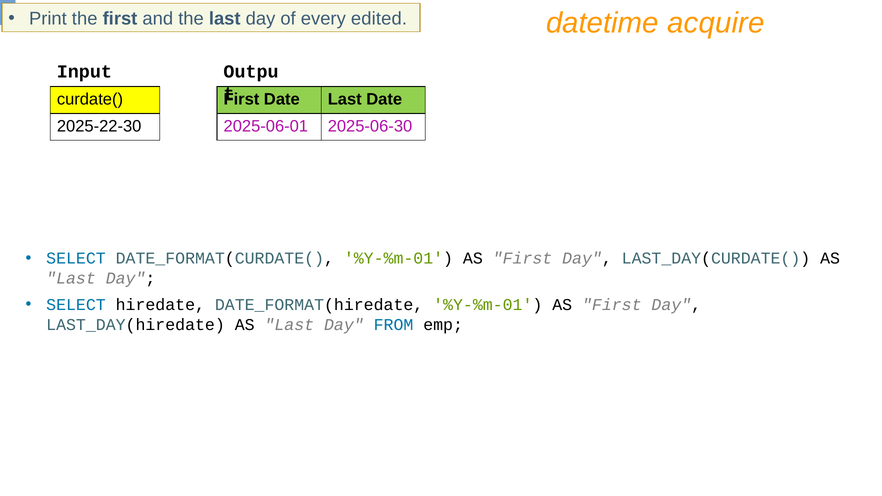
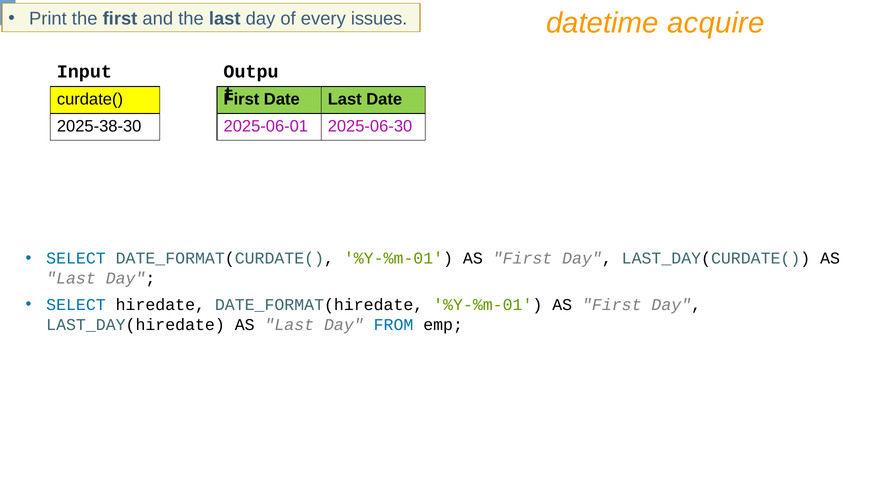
edited: edited -> issues
2025-22-30: 2025-22-30 -> 2025-38-30
